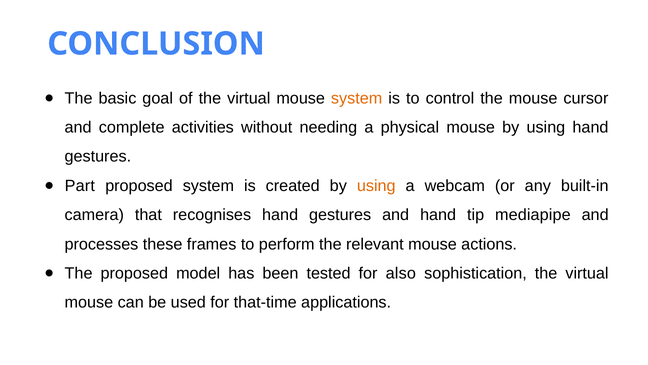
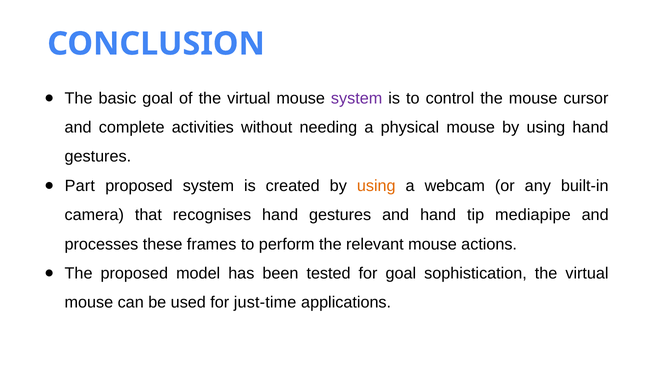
system at (357, 98) colour: orange -> purple
for also: also -> goal
that-time: that-time -> just-time
